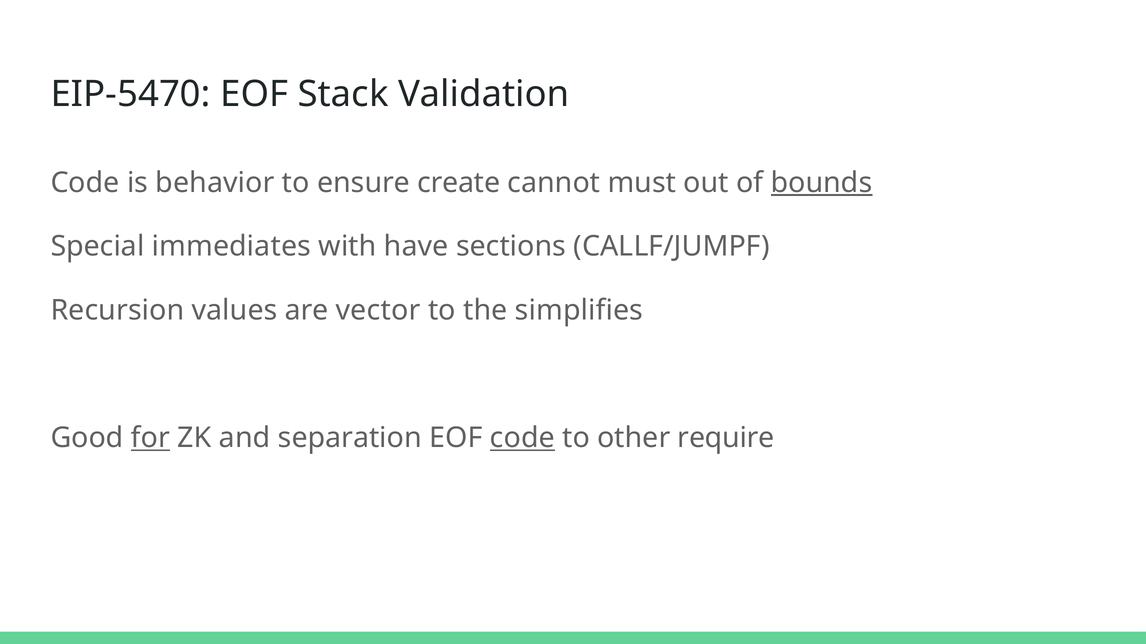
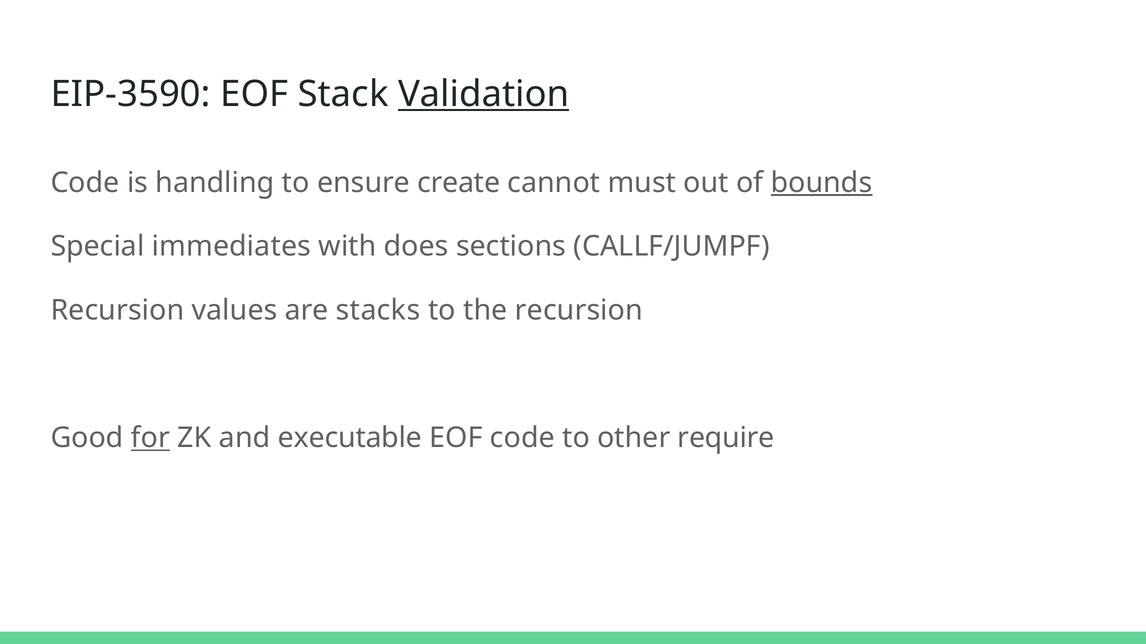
EIP-5470: EIP-5470 -> EIP-3590
Validation underline: none -> present
behavior: behavior -> handling
have: have -> does
vector: vector -> stacks
the simplifies: simplifies -> recursion
separation: separation -> executable
code at (522, 438) underline: present -> none
